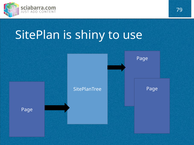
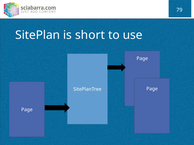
shiny: shiny -> short
